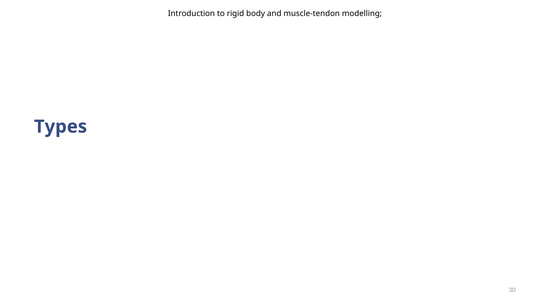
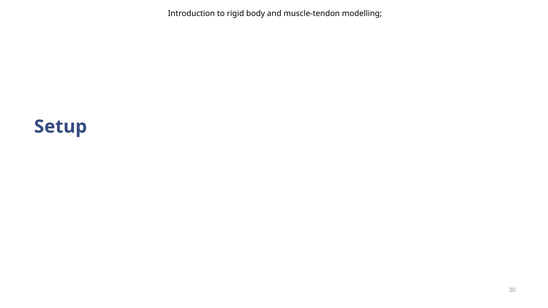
Types: Types -> Setup
